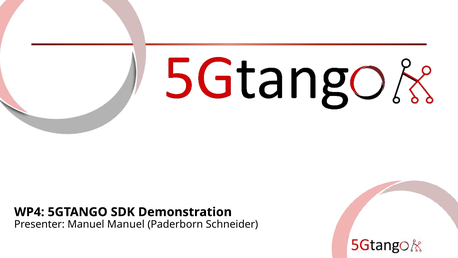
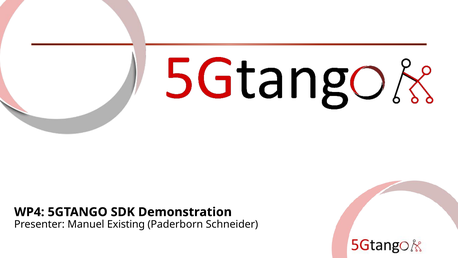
Manuel Manuel: Manuel -> Existing
